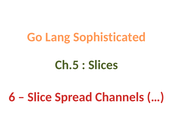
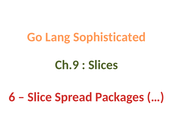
Ch.5: Ch.5 -> Ch.9
Channels: Channels -> Packages
